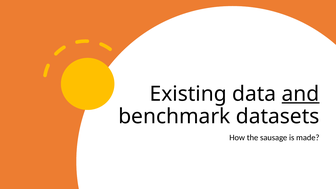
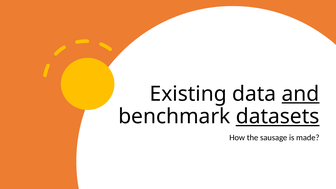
datasets underline: none -> present
